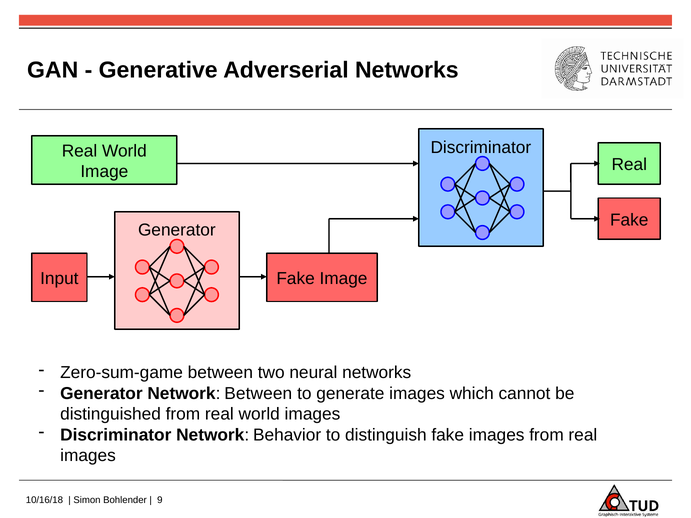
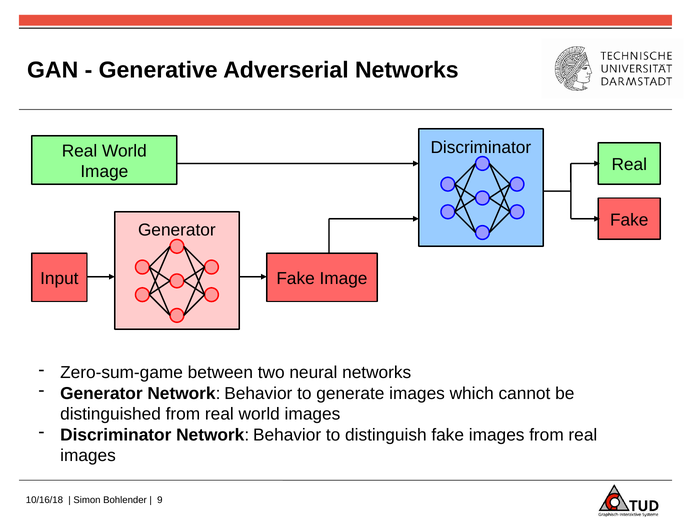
Generator Network Between: Between -> Behavior
